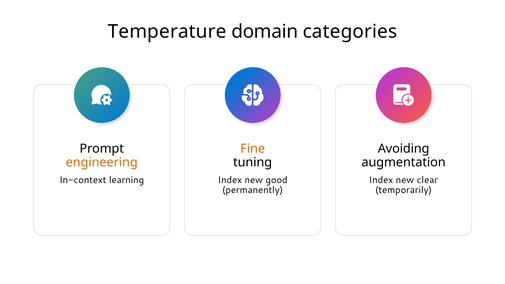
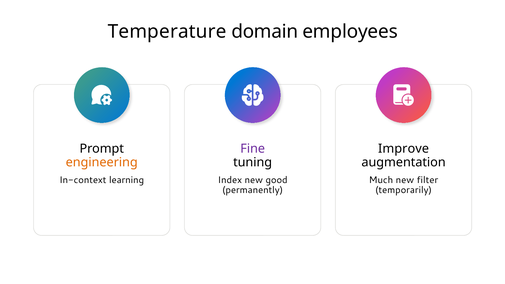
categories: categories -> employees
Fine colour: orange -> purple
Avoiding: Avoiding -> Improve
Index at (381, 180): Index -> Much
clear: clear -> filter
